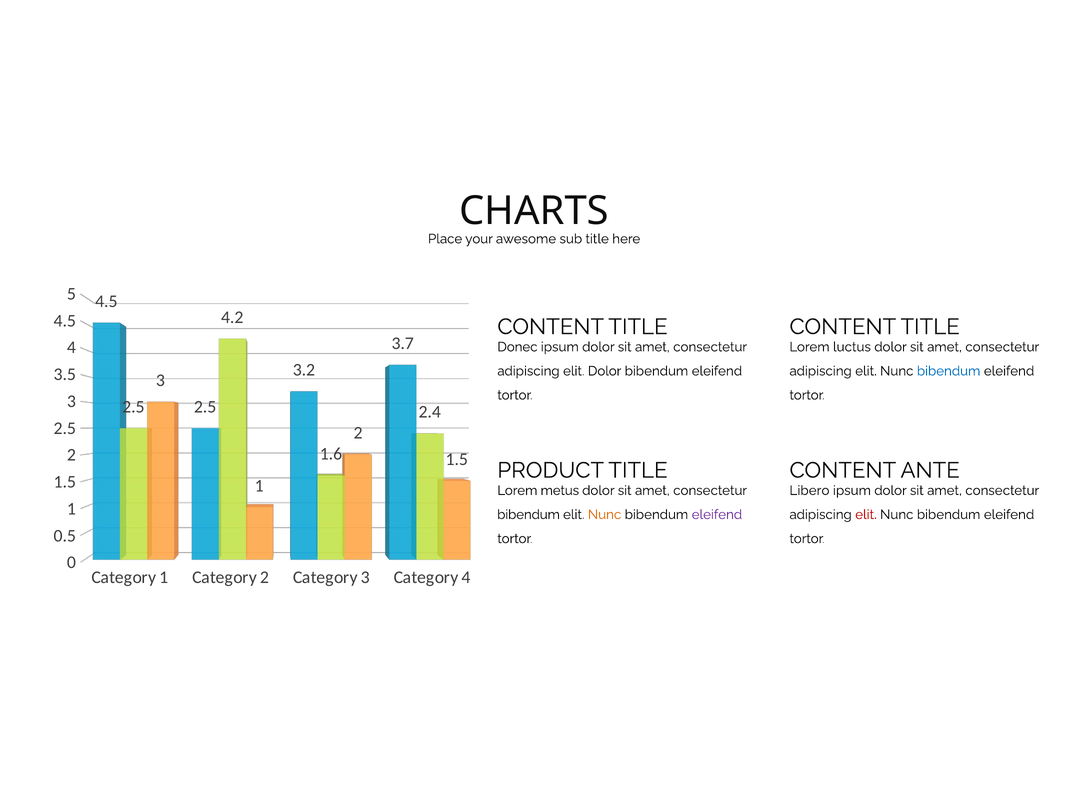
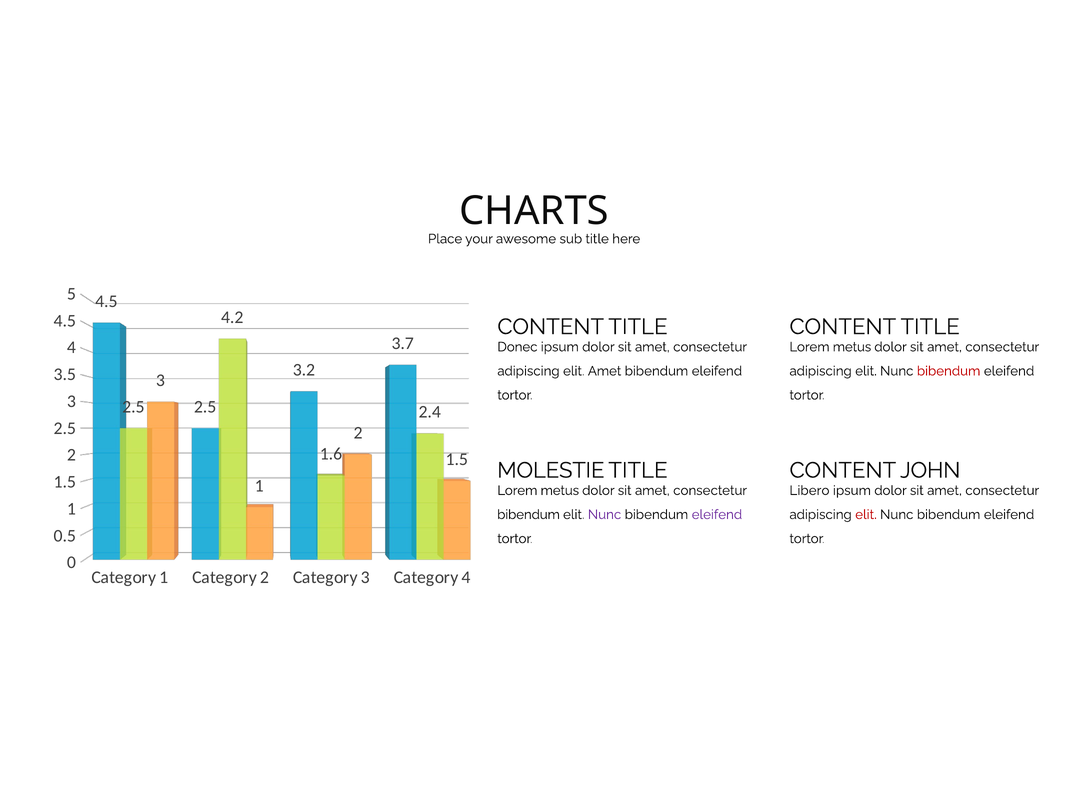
luctus at (852, 347): luctus -> metus
elit Dolor: Dolor -> Amet
bibendum at (949, 371) colour: blue -> red
PRODUCT: PRODUCT -> MOLESTIE
ANTE: ANTE -> JOHN
Nunc at (605, 515) colour: orange -> purple
